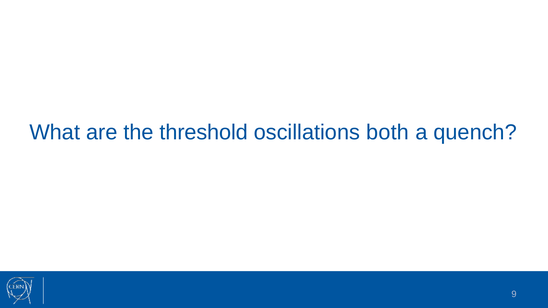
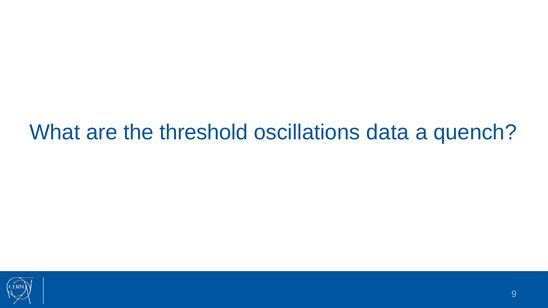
both: both -> data
